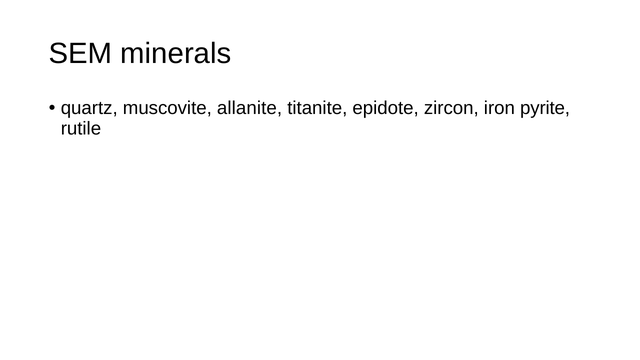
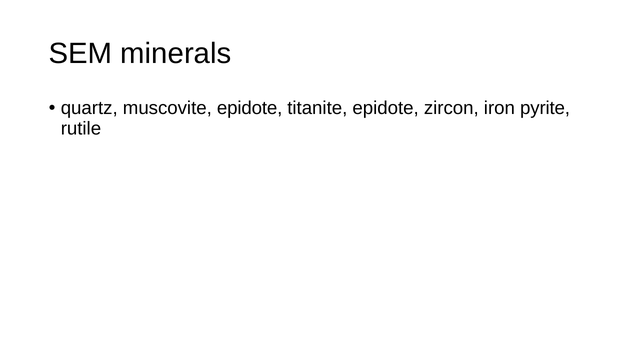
muscovite allanite: allanite -> epidote
